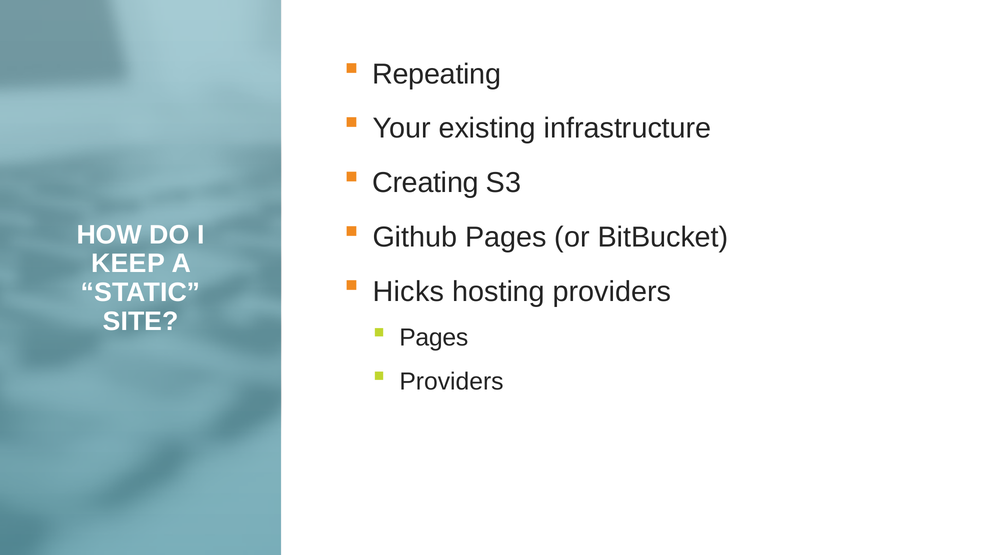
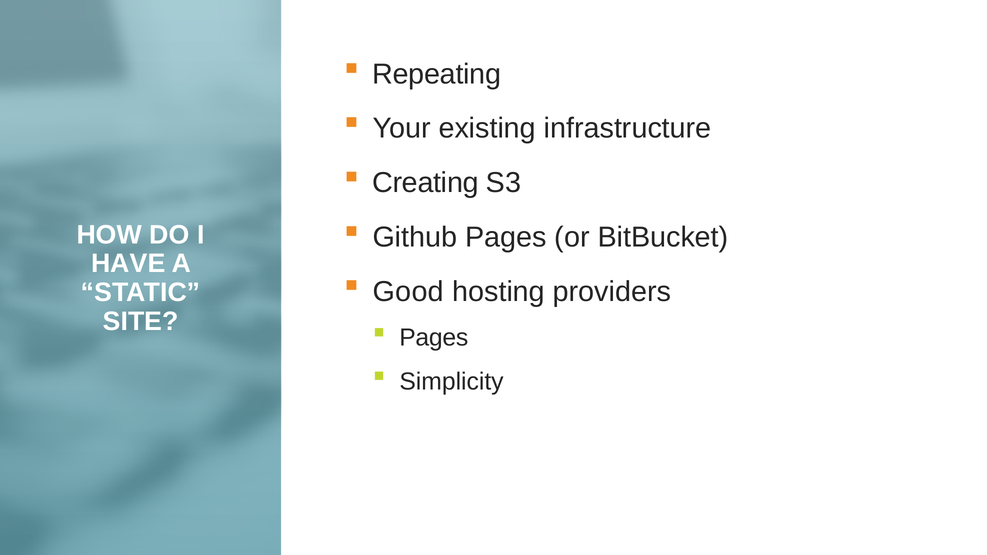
KEEP: KEEP -> HAVE
Hicks: Hicks -> Good
Providers at (452, 382): Providers -> Simplicity
